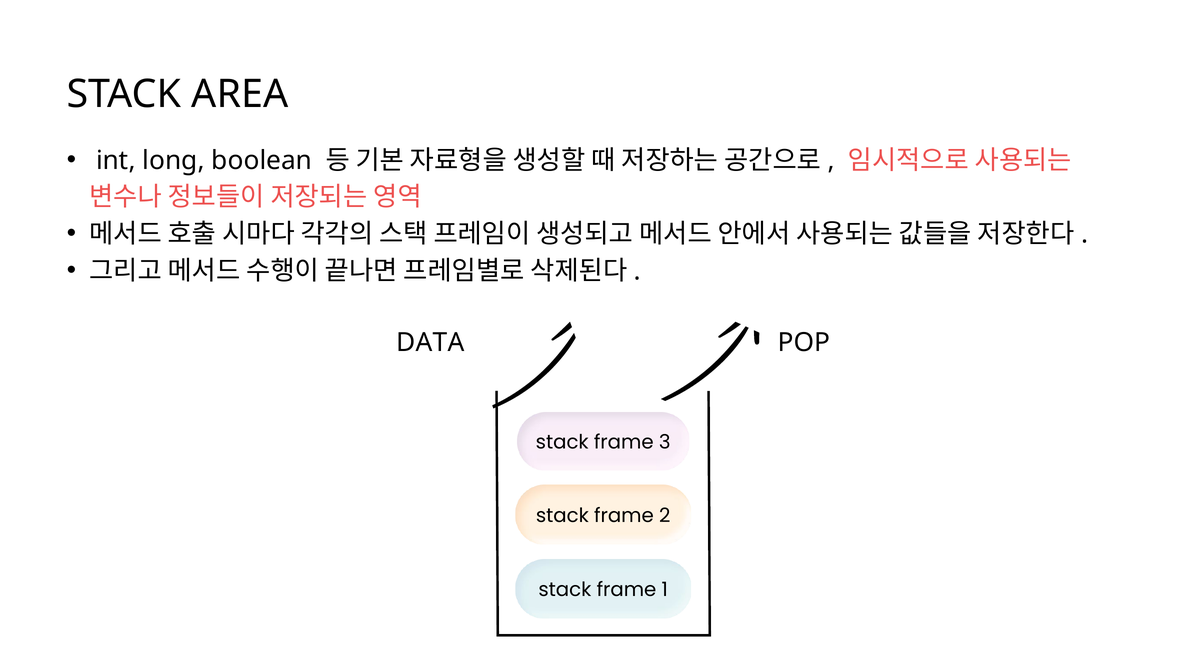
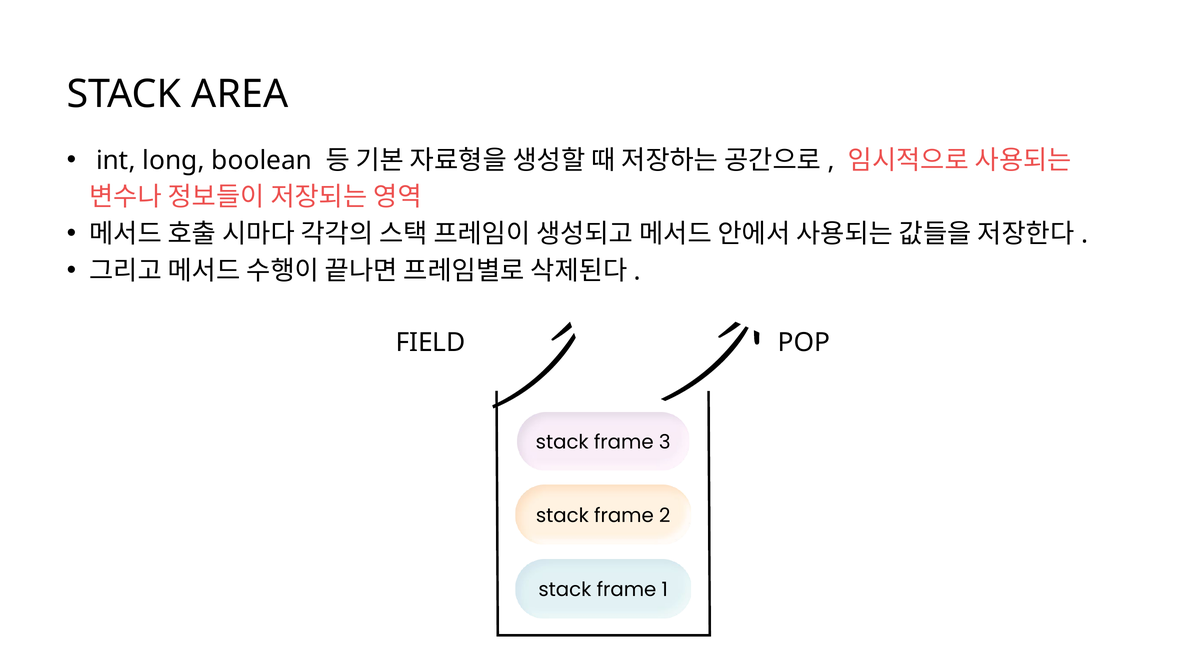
DATA: DATA -> FIELD
